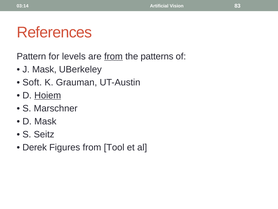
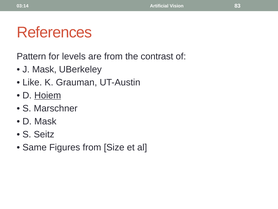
from at (113, 56) underline: present -> none
patterns: patterns -> contrast
Soft: Soft -> Like
Derek: Derek -> Same
Tool: Tool -> Size
